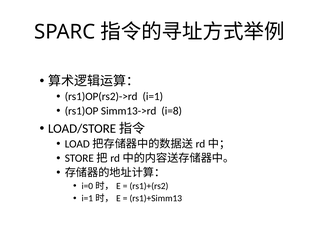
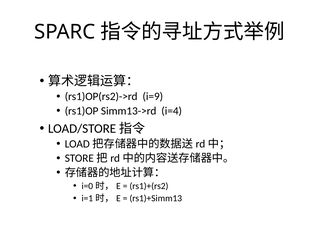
i=1: i=1 -> i=9
i=8: i=8 -> i=4
